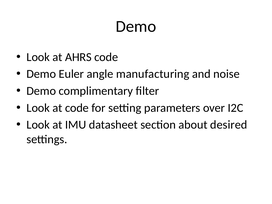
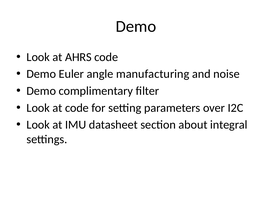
desired: desired -> integral
